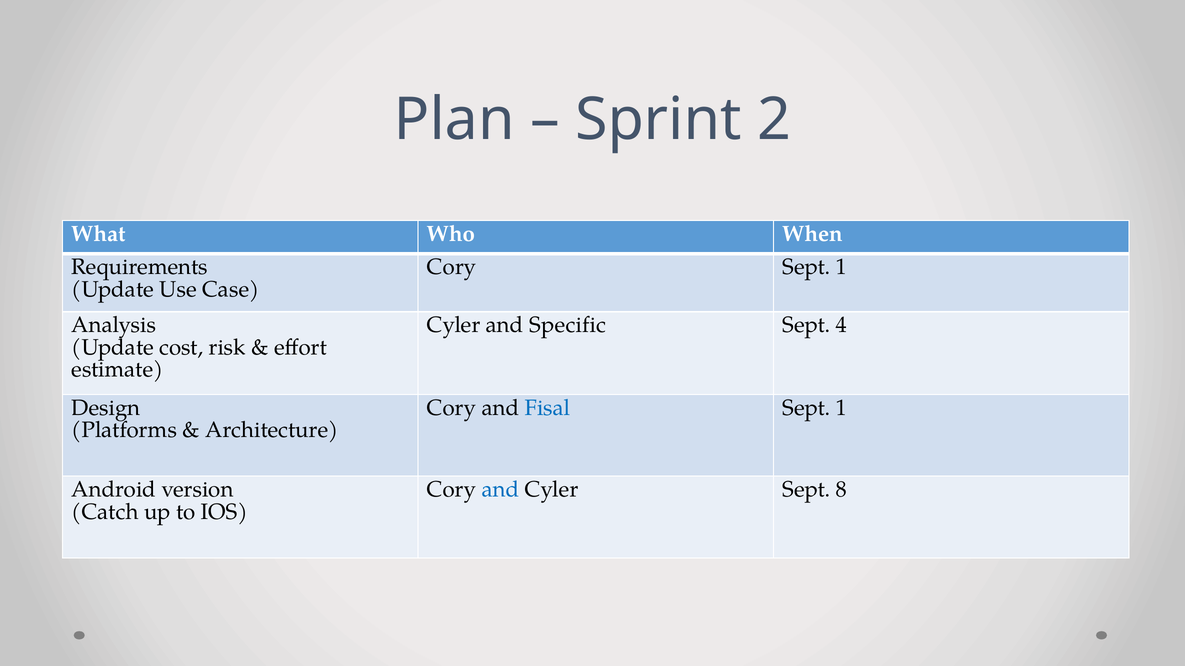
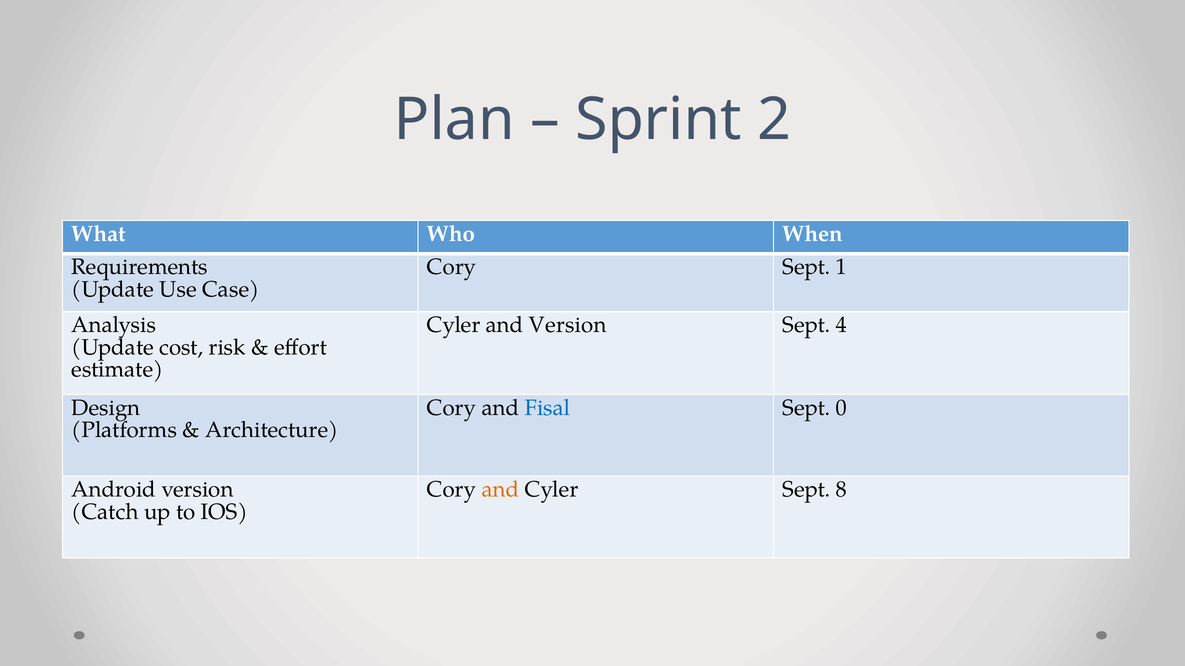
and Specific: Specific -> Version
1 at (841, 408): 1 -> 0
and at (501, 490) colour: blue -> orange
